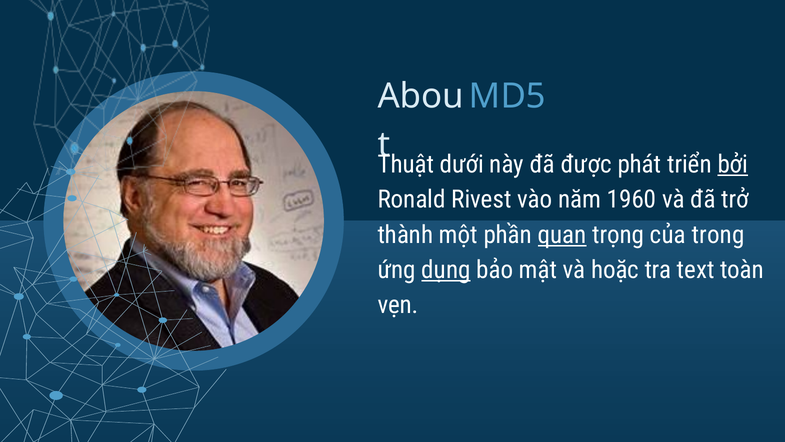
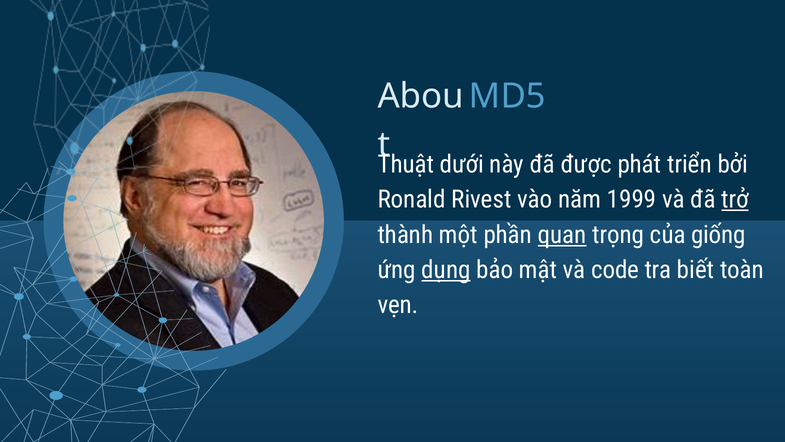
bởi underline: present -> none
1960: 1960 -> 1999
trở underline: none -> present
trong: trong -> giống
hoặc: hoặc -> code
text: text -> biết
